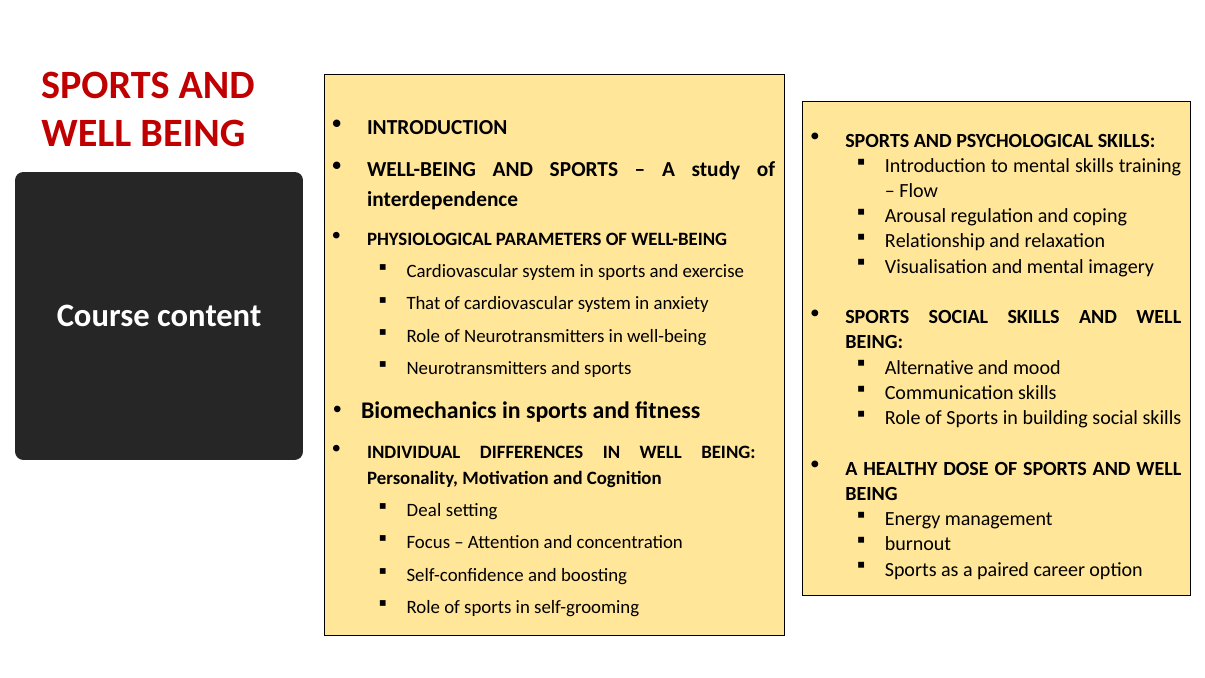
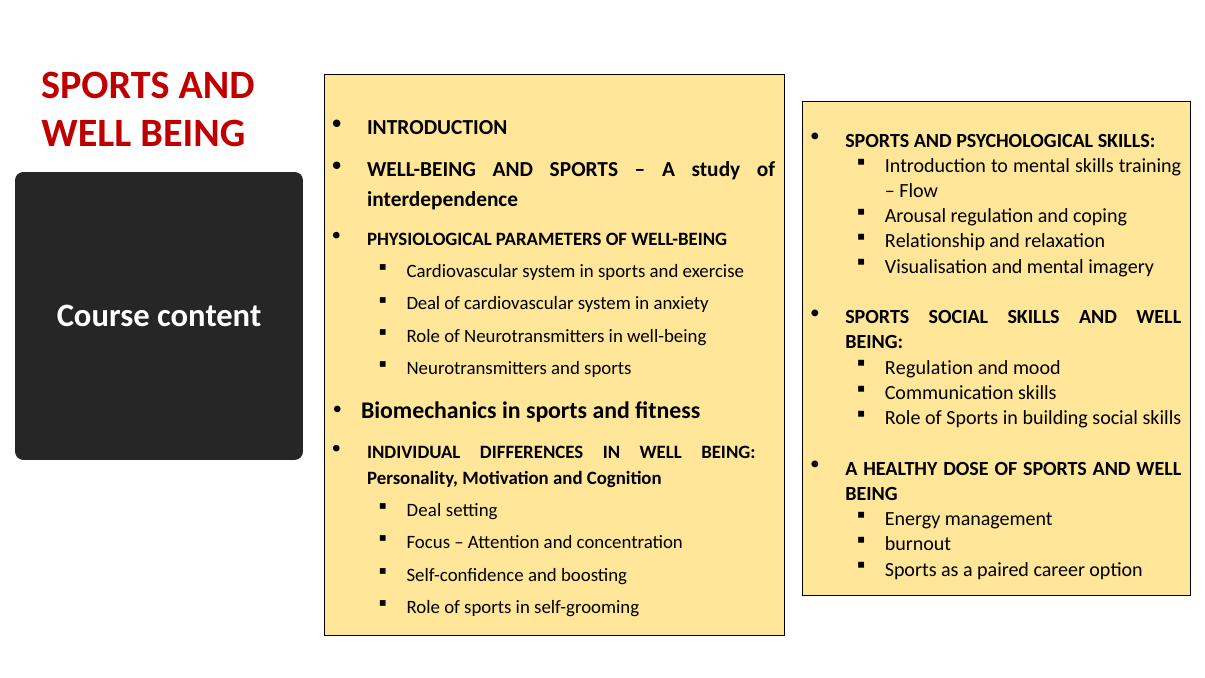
That at (423, 304): That -> Deal
Alternative at (929, 367): Alternative -> Regulation
